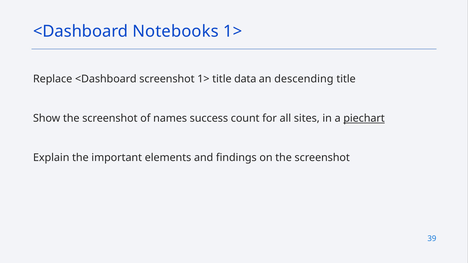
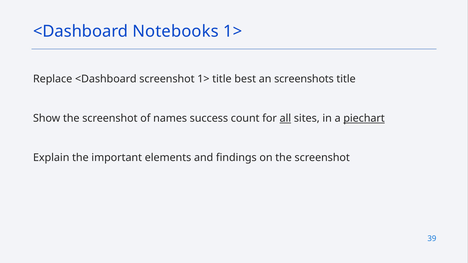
data: data -> best
descending: descending -> screenshots
all underline: none -> present
